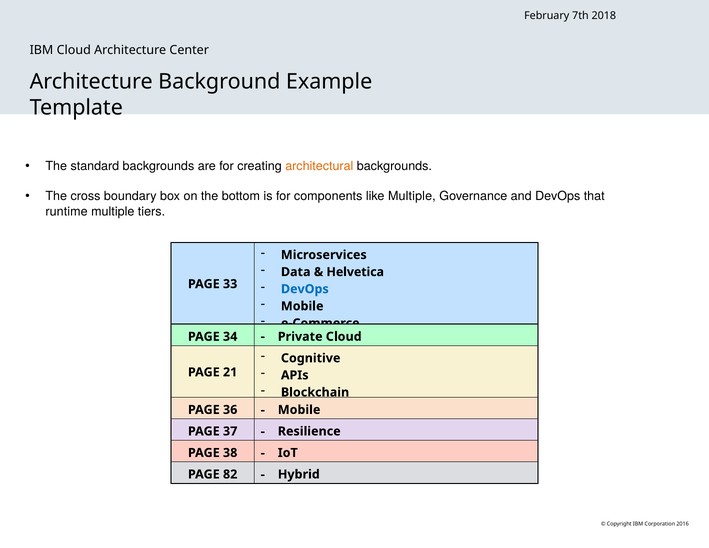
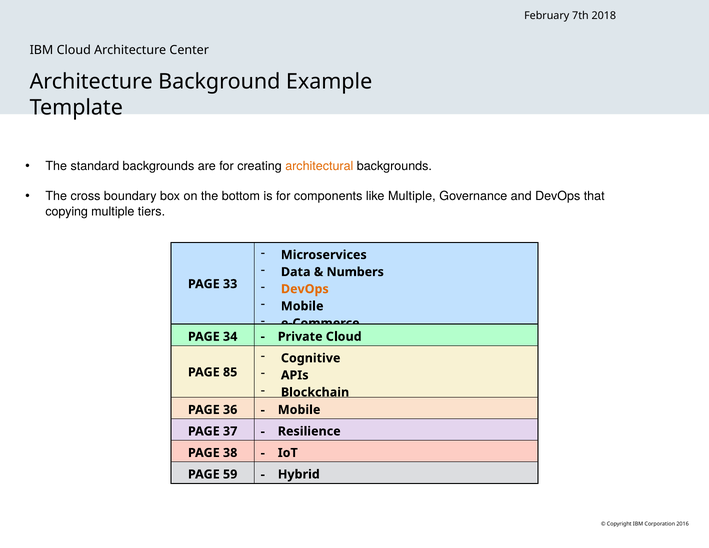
runtime: runtime -> copying
Helvetica: Helvetica -> Numbers
DevOps at (305, 289) colour: blue -> orange
21: 21 -> 85
82: 82 -> 59
